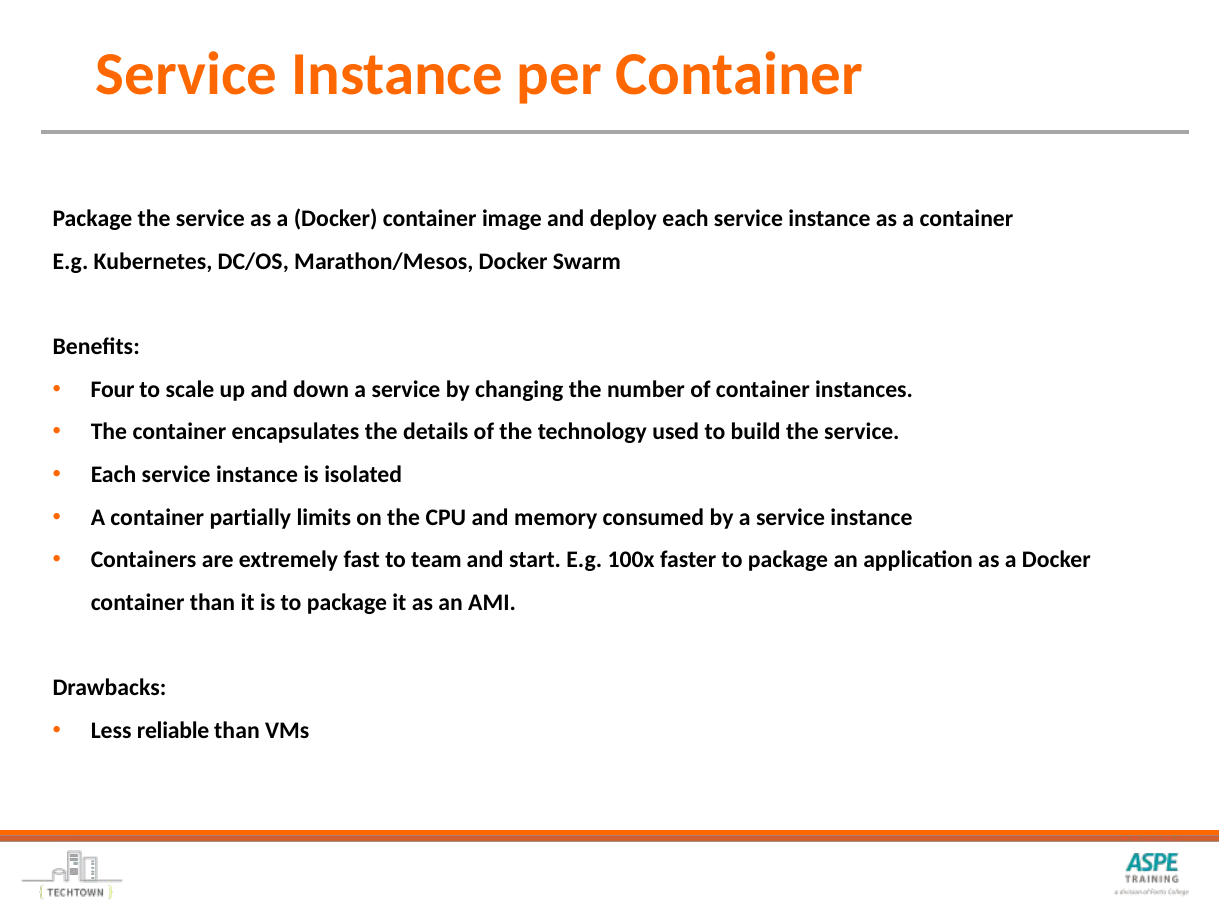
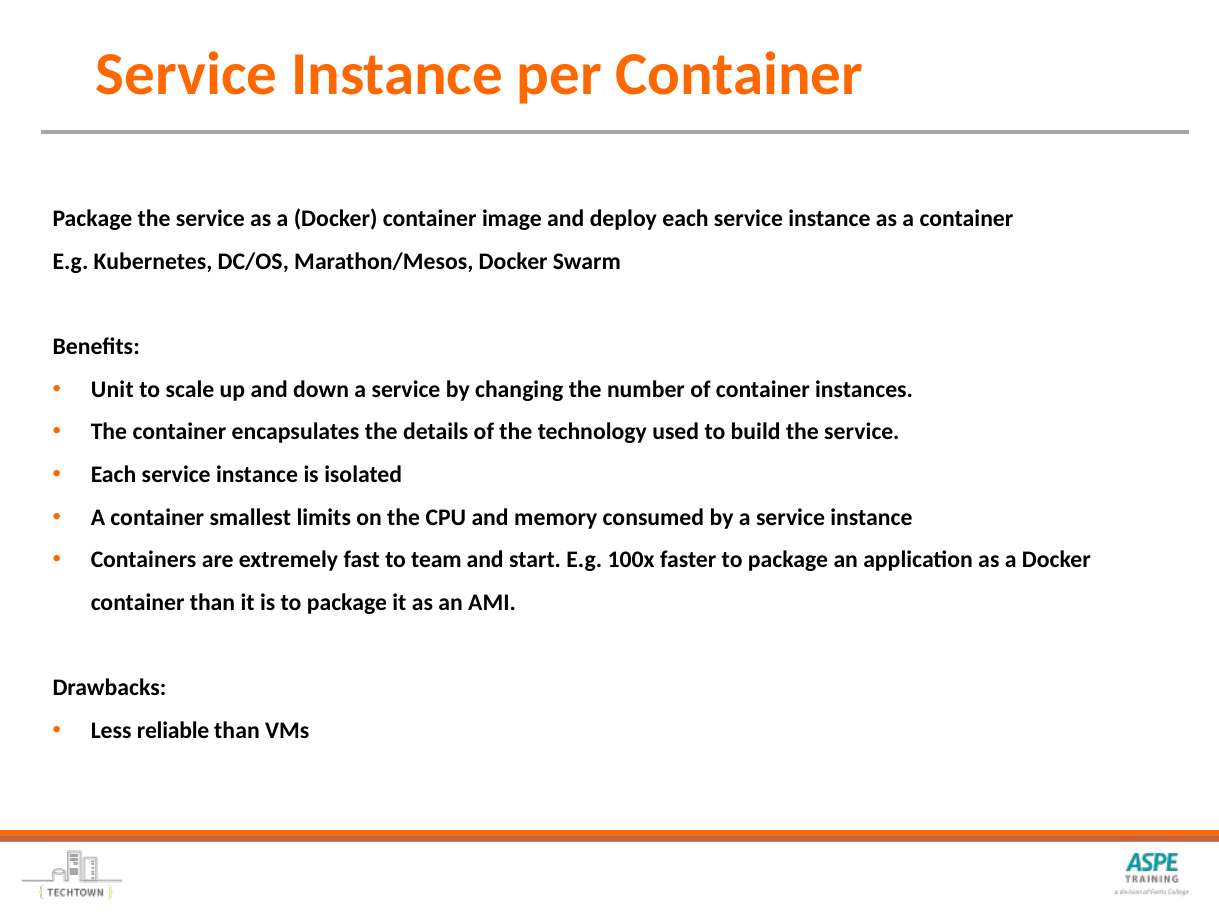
Four: Four -> Unit
partially: partially -> smallest
